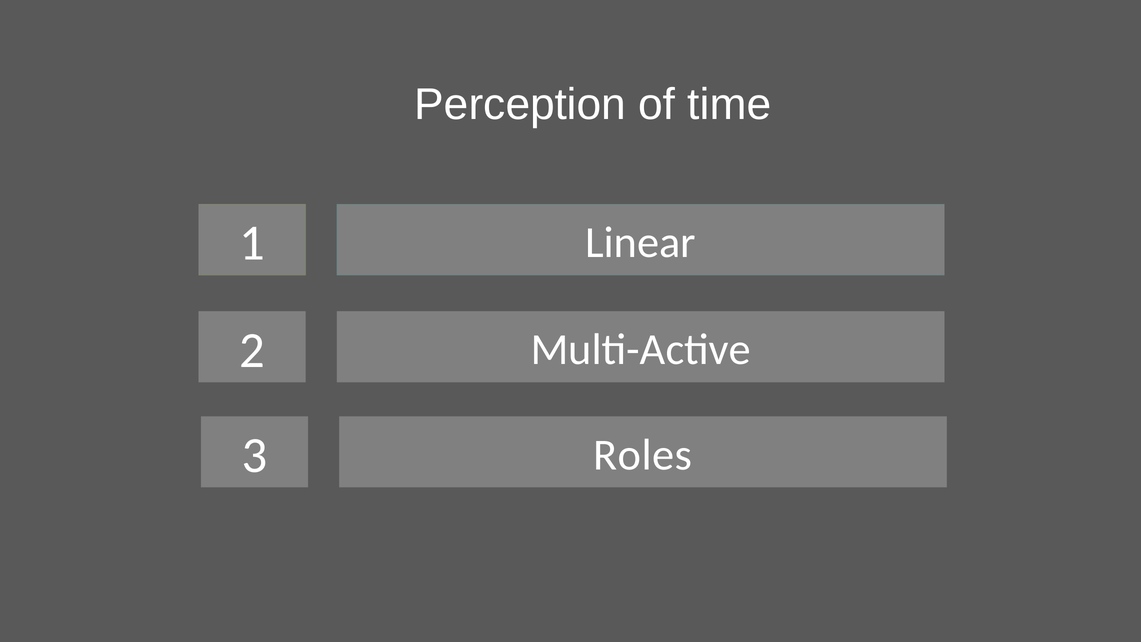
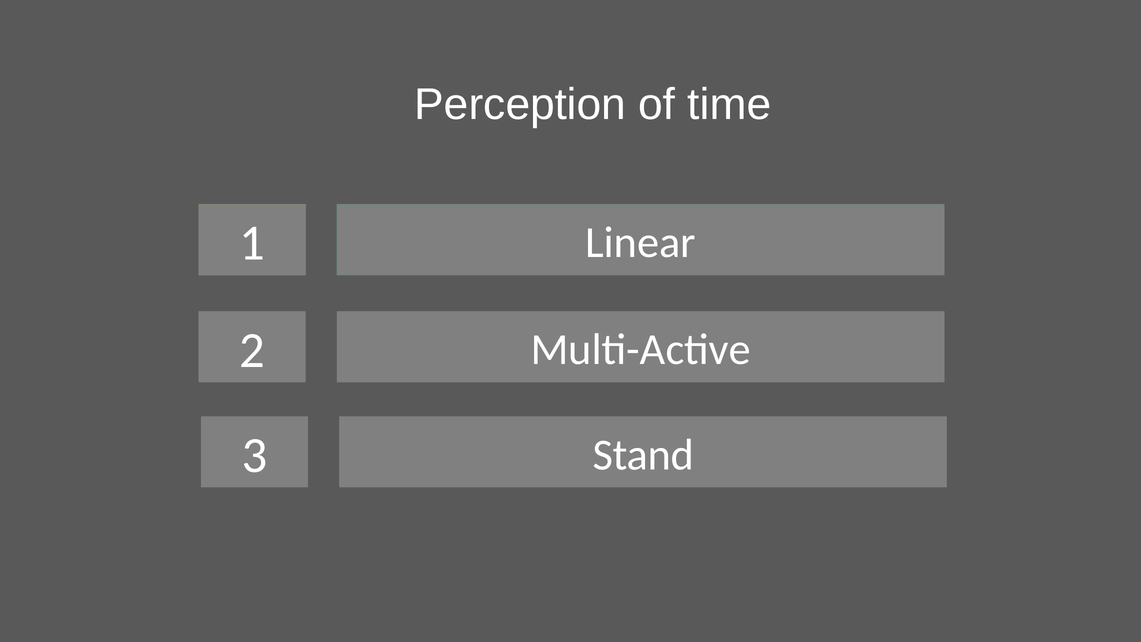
Roles: Roles -> Stand
